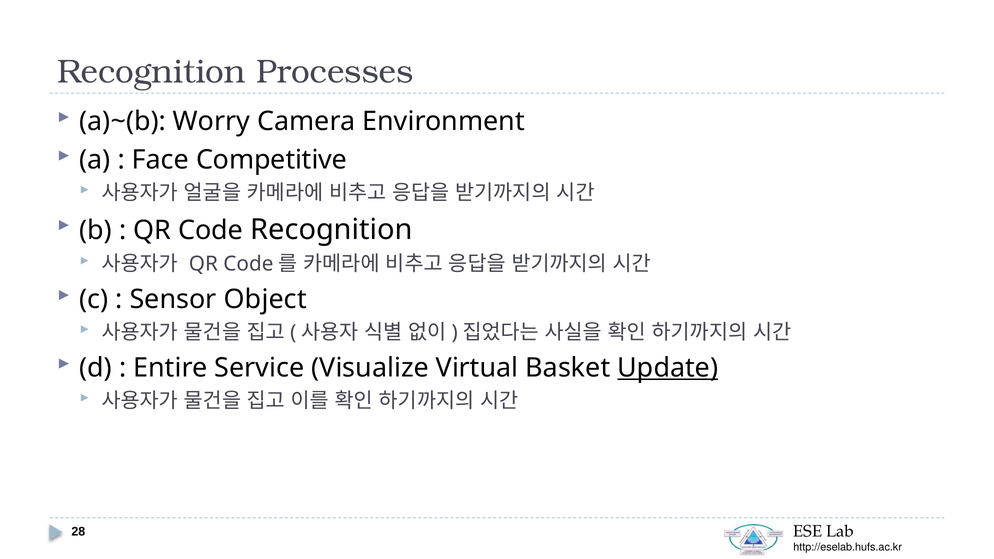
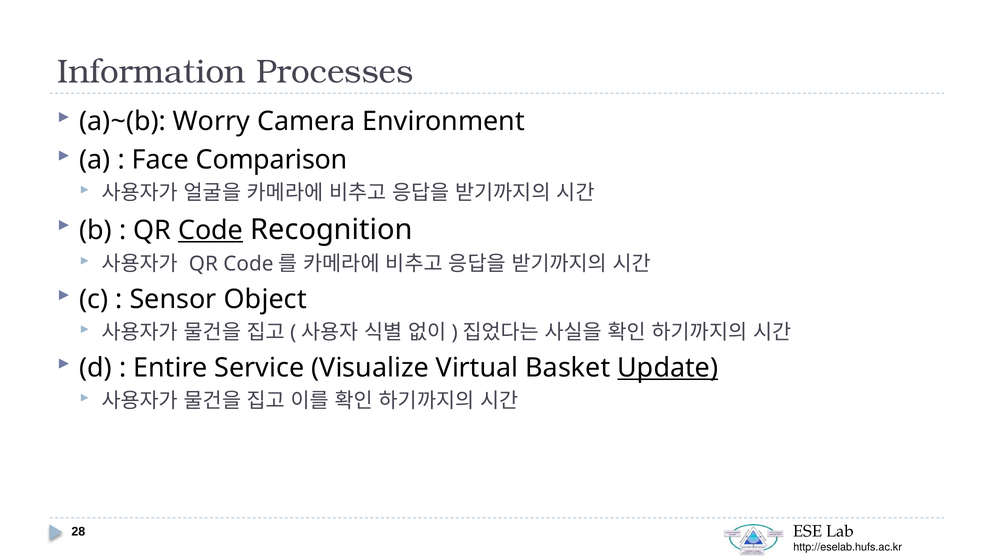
Recognition at (151, 72): Recognition -> Information
Competitive: Competitive -> Comparison
Code at (211, 230) underline: none -> present
